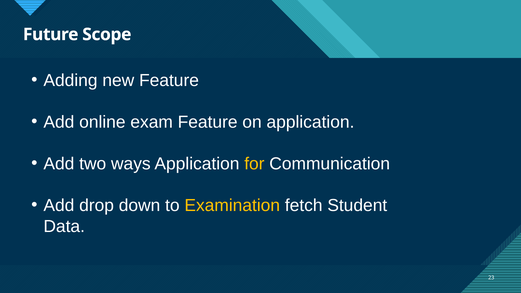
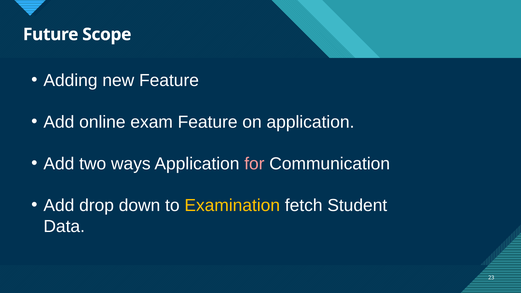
for colour: yellow -> pink
